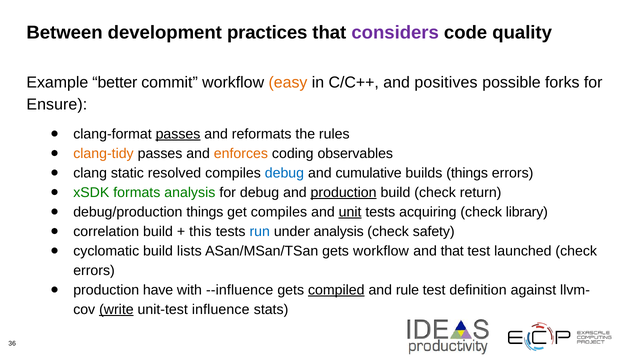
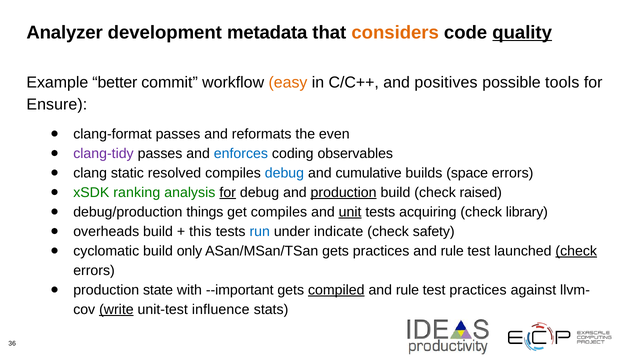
Between: Between -> Analyzer
practices: practices -> metadata
considers colour: purple -> orange
quality underline: none -> present
forks: forks -> tools
passes at (178, 134) underline: present -> none
rules: rules -> even
clang-tidy colour: orange -> purple
enforces colour: orange -> blue
builds things: things -> space
formats: formats -> ranking
for at (228, 192) underline: none -> present
return: return -> raised
correlation: correlation -> overheads
under analysis: analysis -> indicate
lists: lists -> only
gets workflow: workflow -> practices
that at (452, 251): that -> rule
check at (576, 251) underline: none -> present
have: have -> state
--influence: --influence -> --important
test definition: definition -> practices
